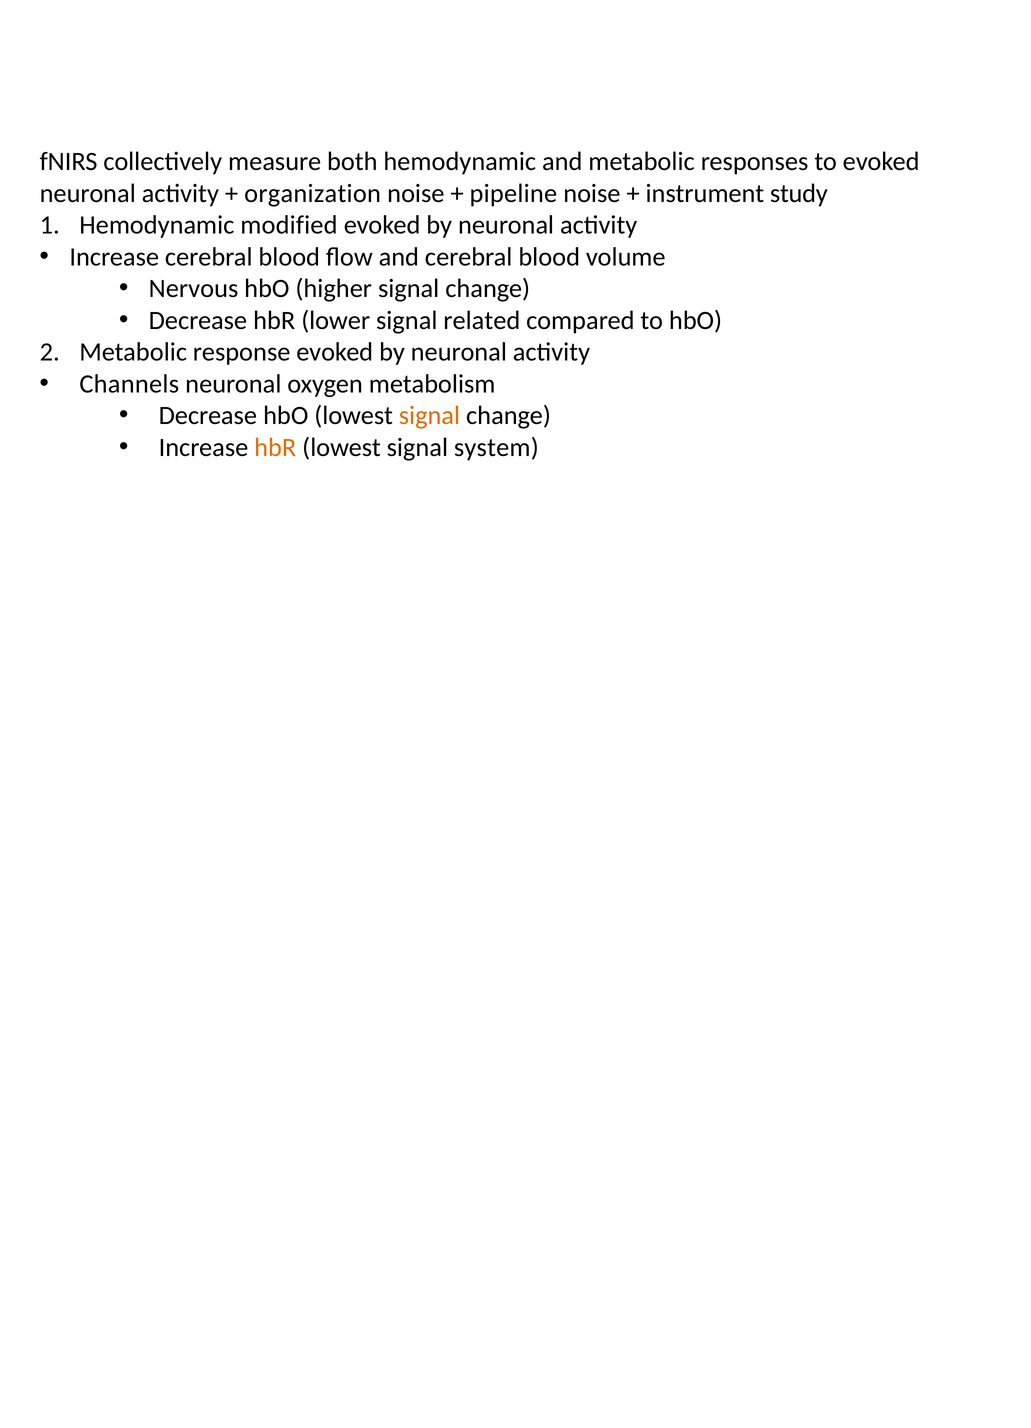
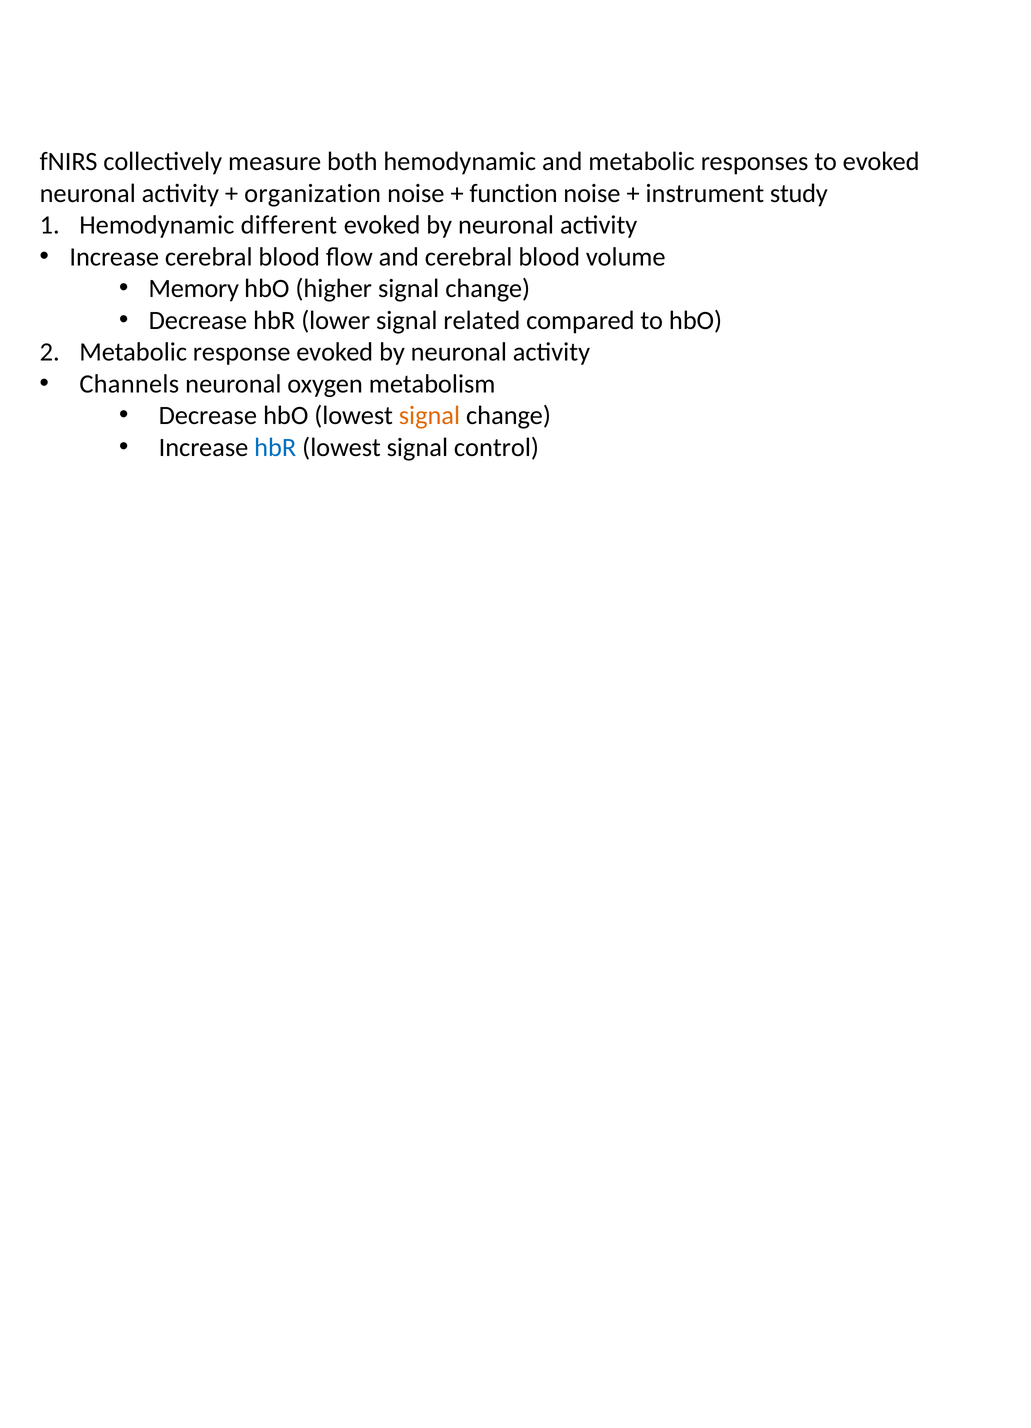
pipeline: pipeline -> function
modified: modified -> different
Nervous: Nervous -> Memory
hbR at (275, 447) colour: orange -> blue
system: system -> control
